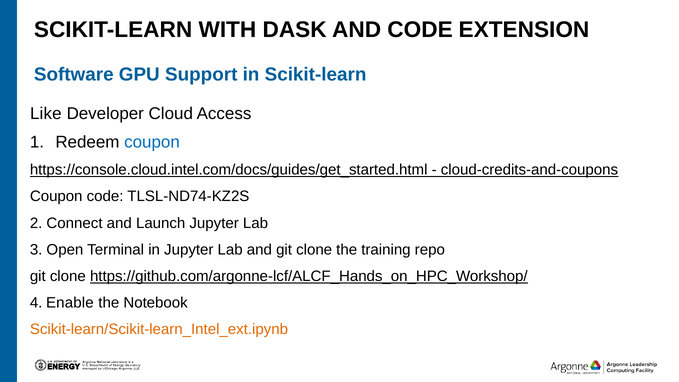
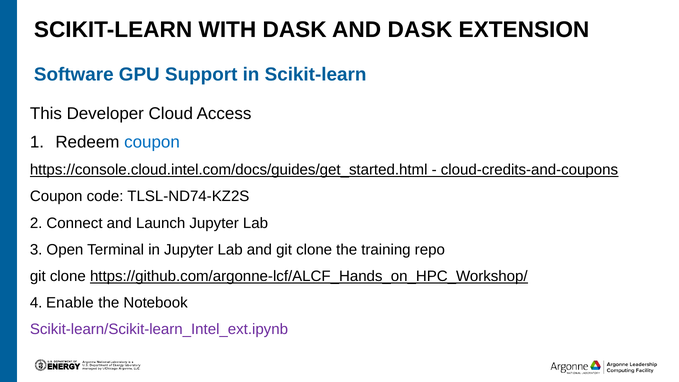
AND CODE: CODE -> DASK
Like: Like -> This
Scikit-learn/Scikit-learn_Intel_ext.ipynb colour: orange -> purple
